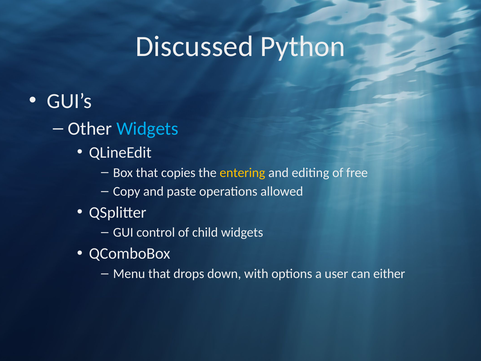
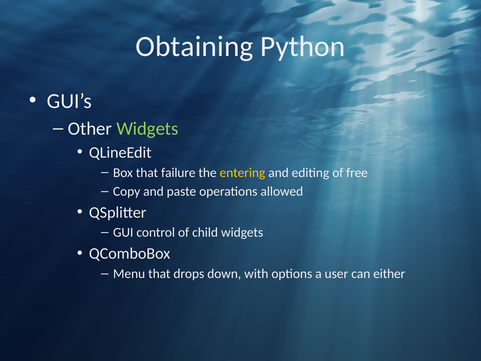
Discussed: Discussed -> Obtaining
Widgets at (147, 129) colour: light blue -> light green
copies: copies -> failure
